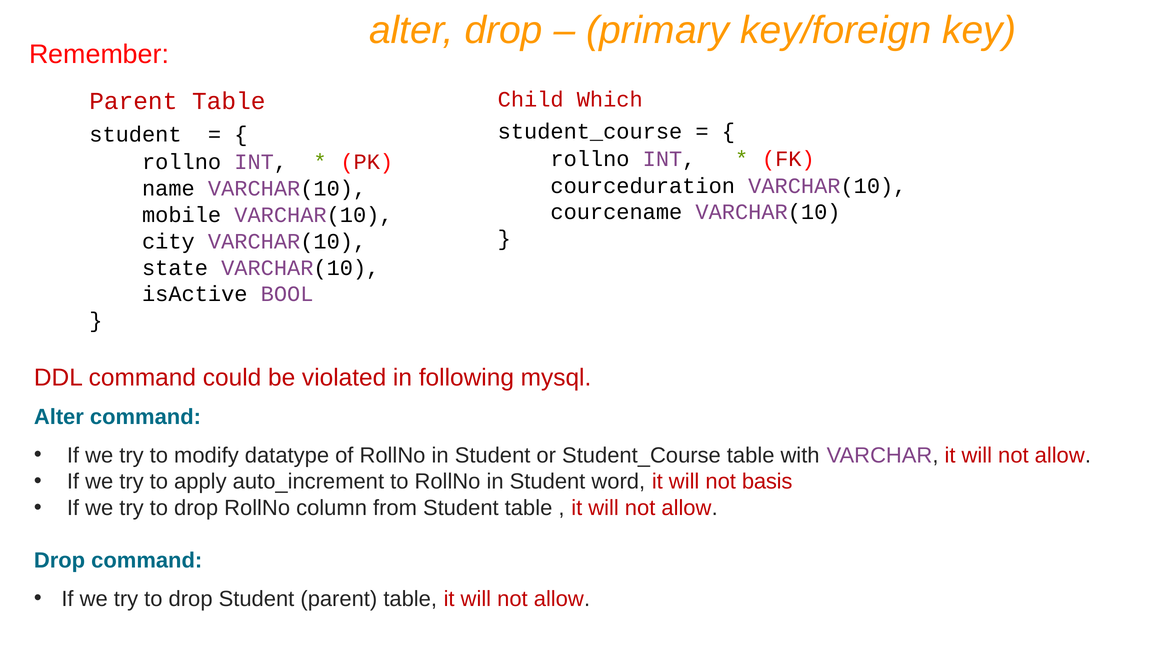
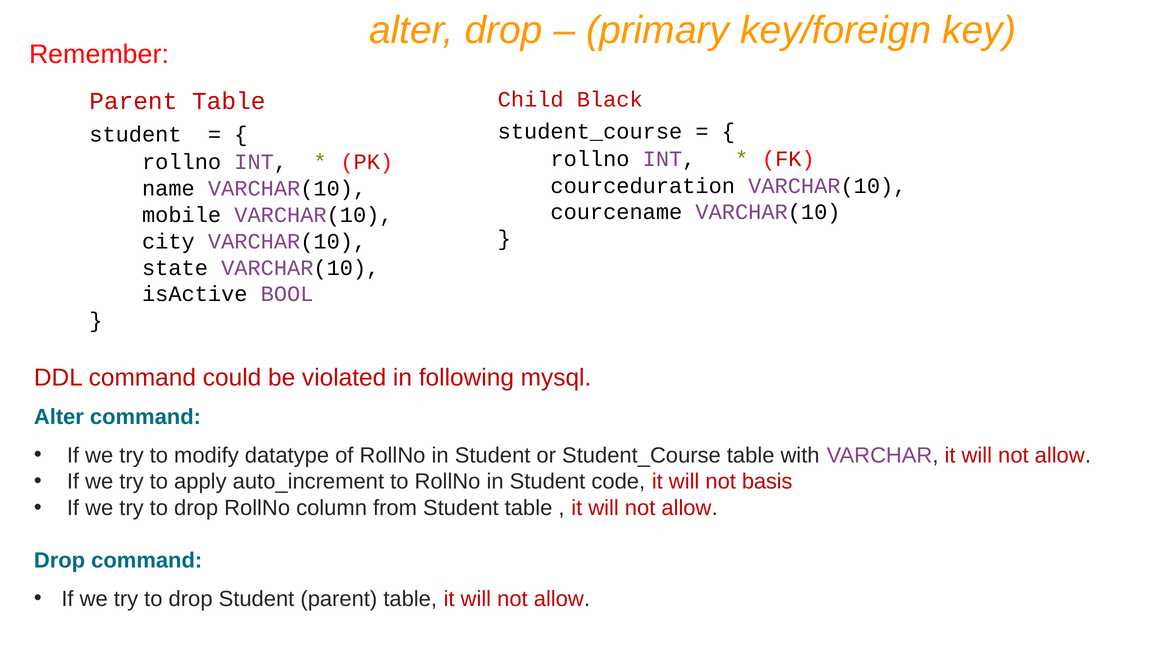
Which: Which -> Black
word: word -> code
